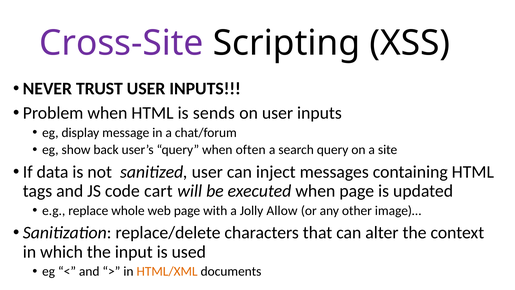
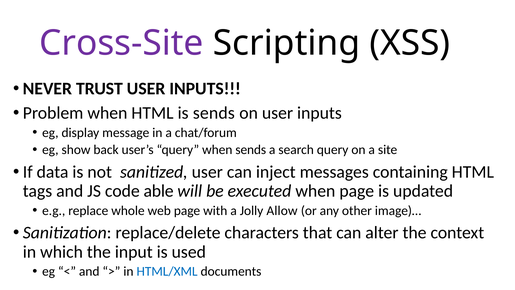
when often: often -> sends
cart: cart -> able
HTML/XML colour: orange -> blue
